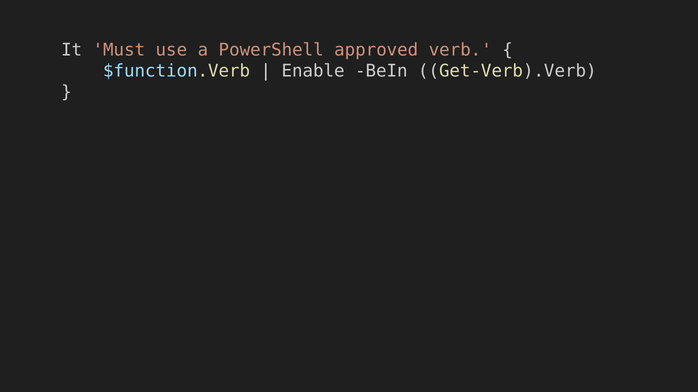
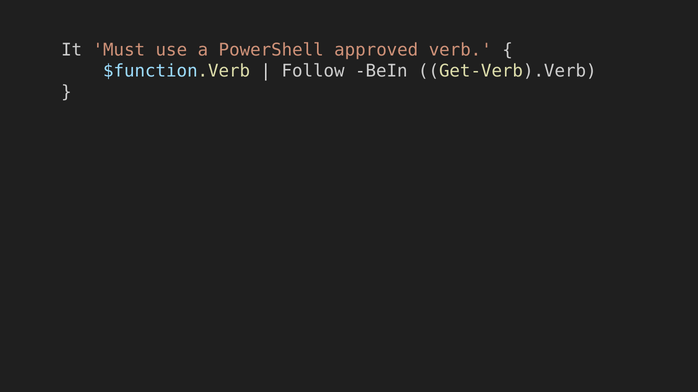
Enable: Enable -> Follow
